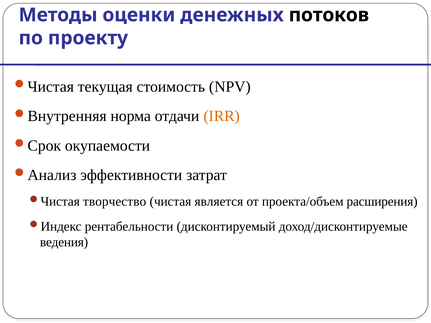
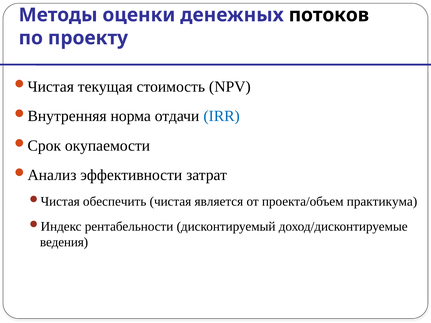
IRR colour: orange -> blue
творчество: творчество -> обеспечить
расширения: расширения -> практикума
